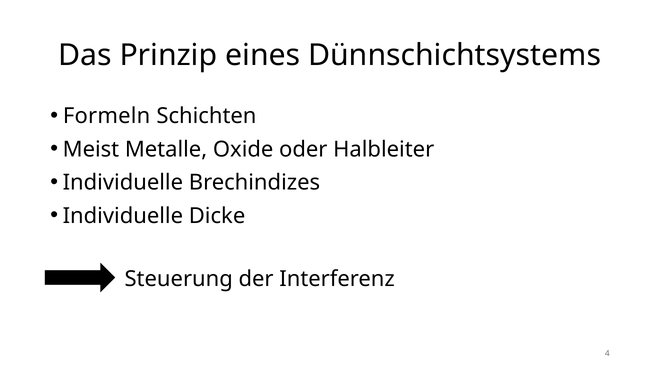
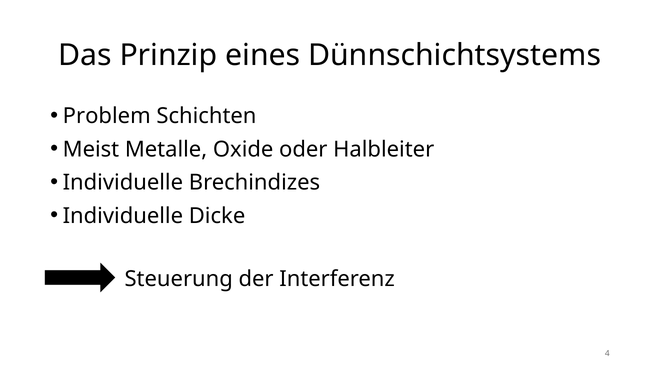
Formeln: Formeln -> Problem
